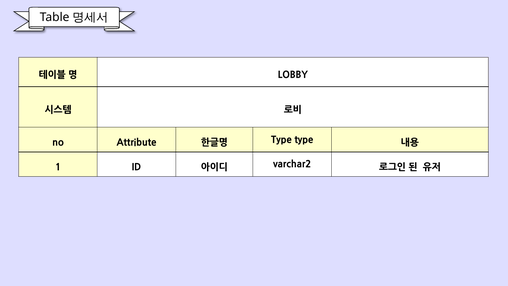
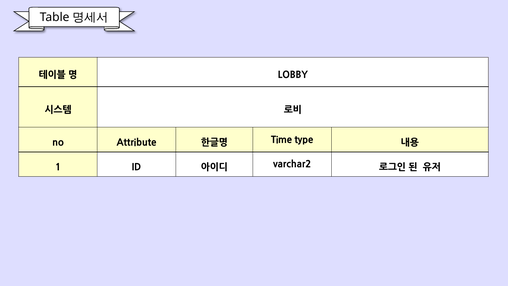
Type at (281, 140): Type -> Time
